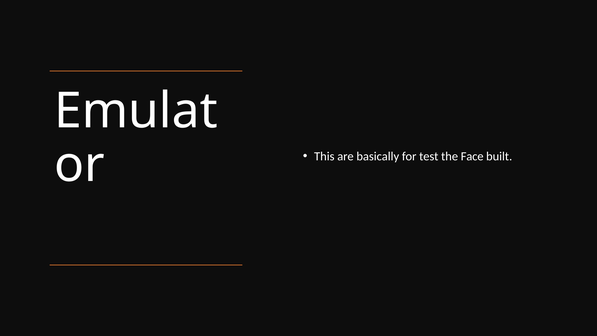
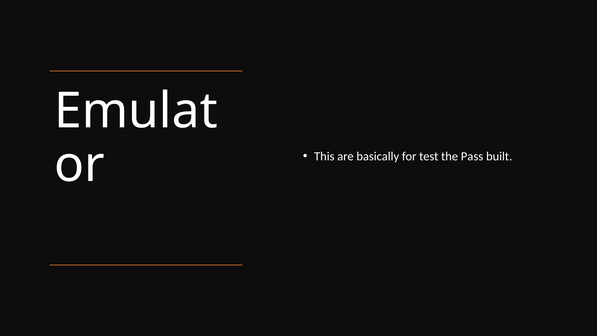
Face: Face -> Pass
